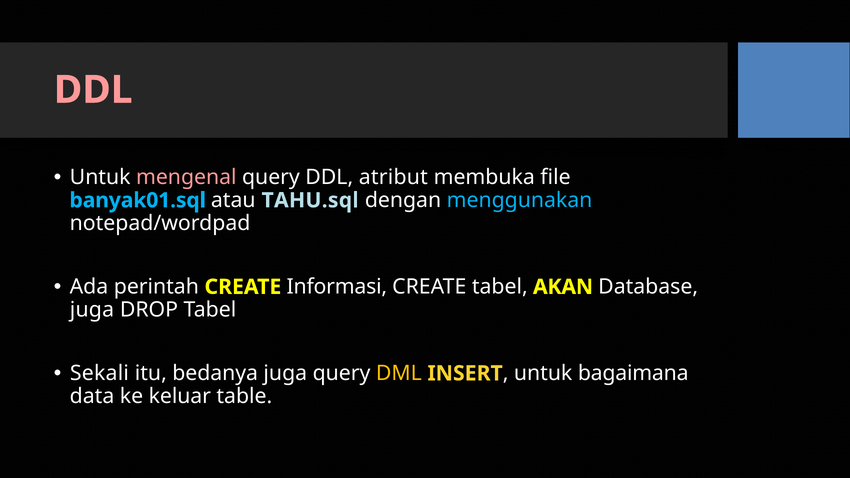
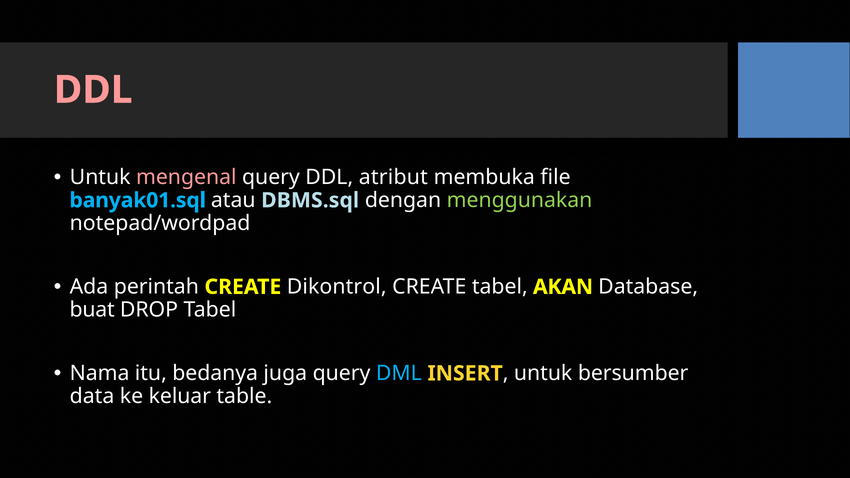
TAHU.sql: TAHU.sql -> DBMS.sql
menggunakan colour: light blue -> light green
Informasi: Informasi -> Dikontrol
juga at (92, 310): juga -> buat
Sekali: Sekali -> Nama
DML colour: yellow -> light blue
bagaimana: bagaimana -> bersumber
